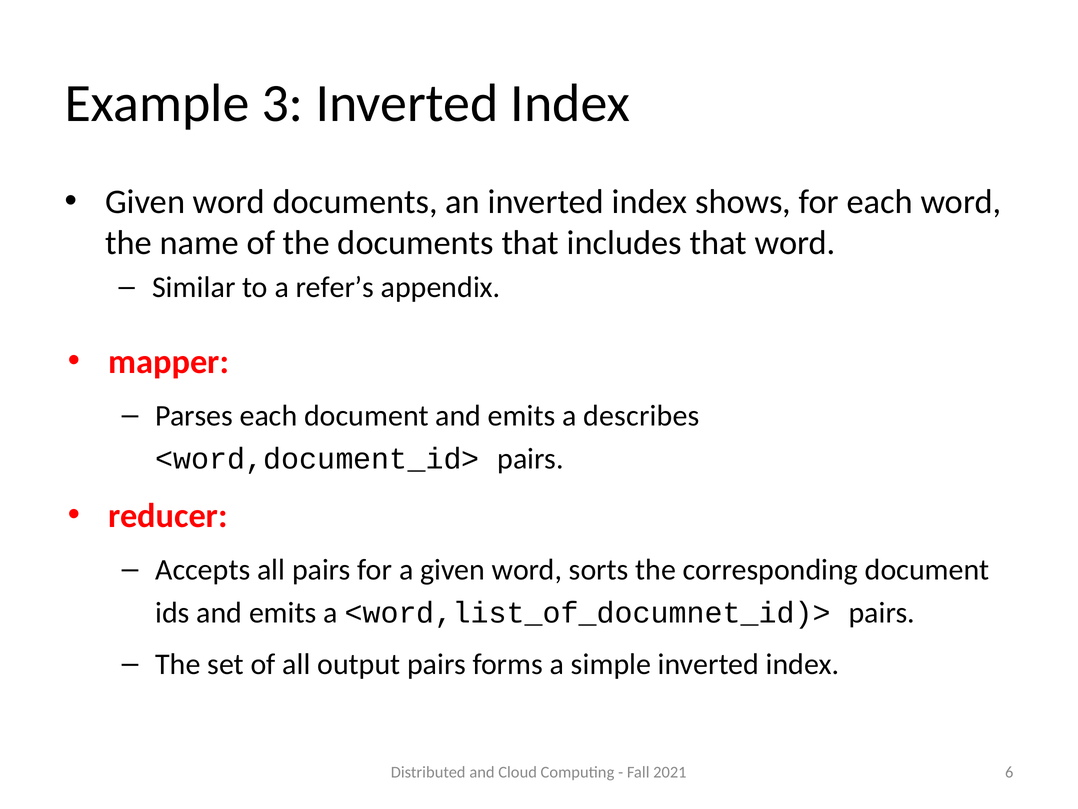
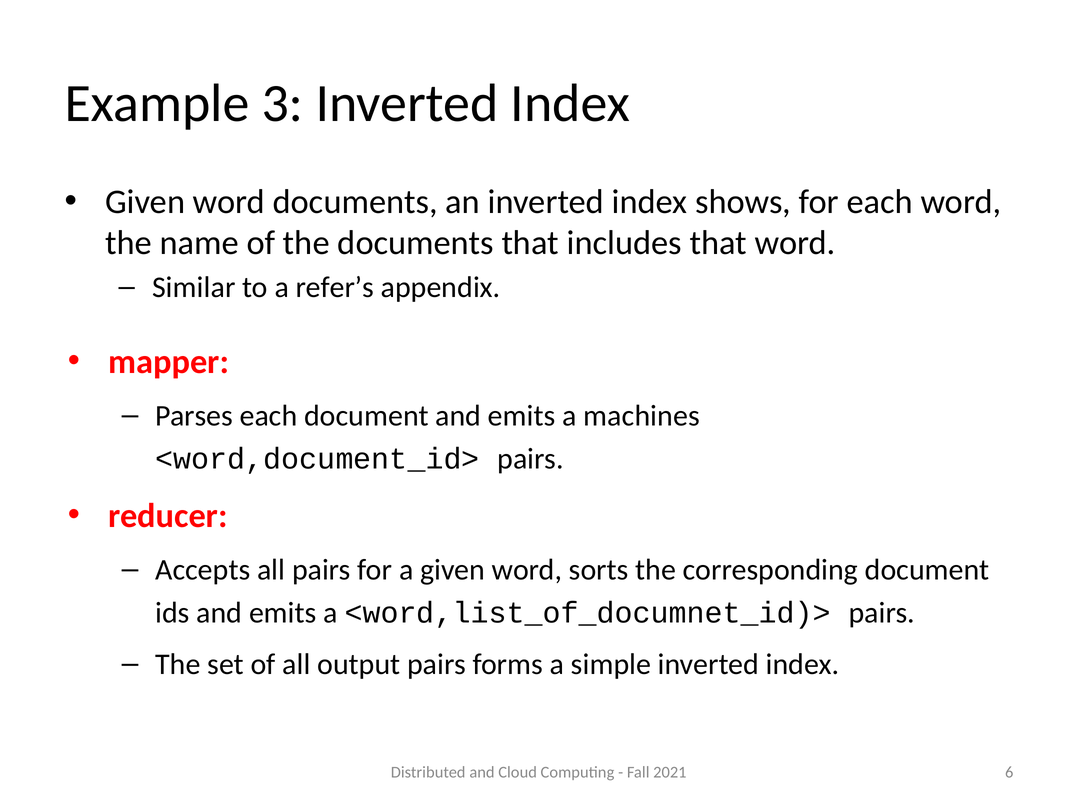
describes: describes -> machines
